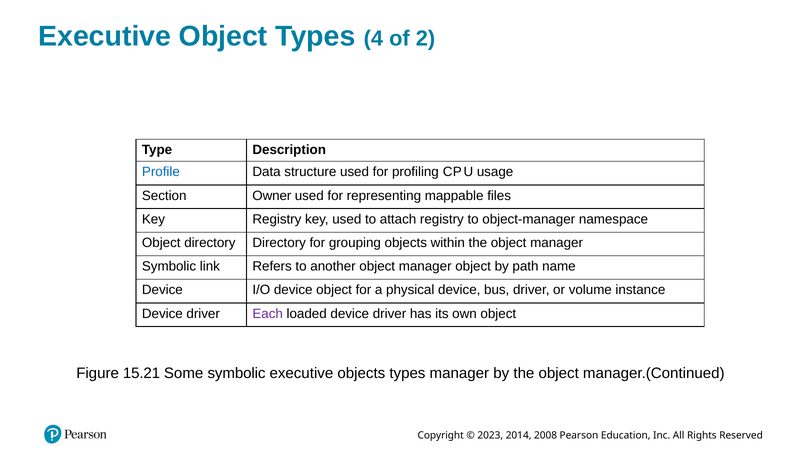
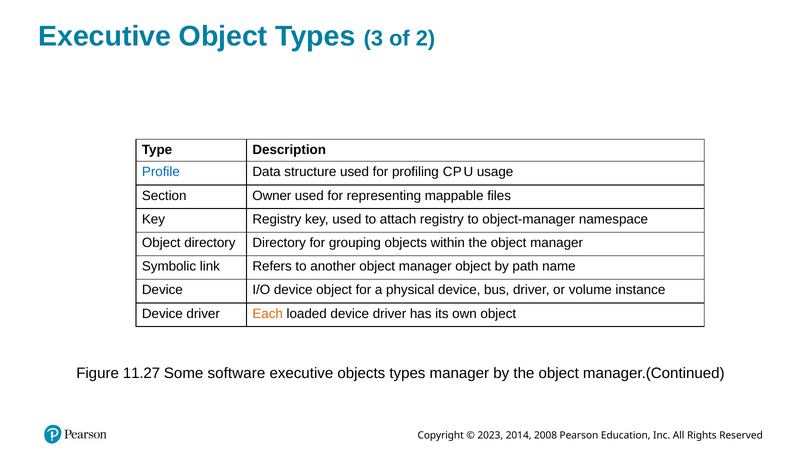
4: 4 -> 3
Each colour: purple -> orange
15.21: 15.21 -> 11.27
Some symbolic: symbolic -> software
